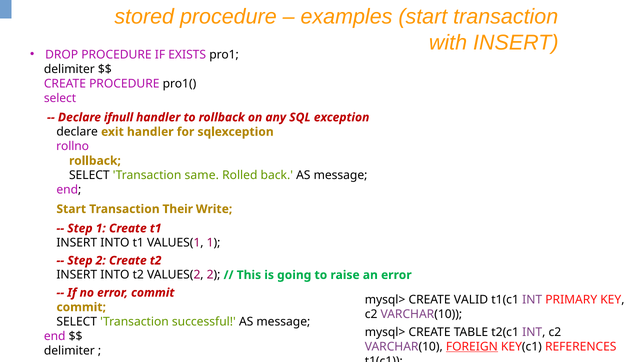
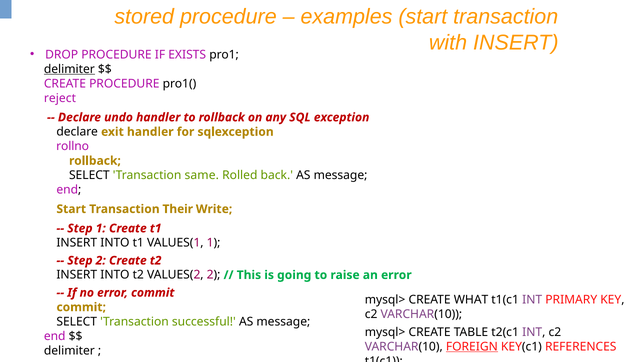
delimiter at (69, 69) underline: none -> present
select at (60, 98): select -> reject
ifnull: ifnull -> undo
VALID: VALID -> WHAT
